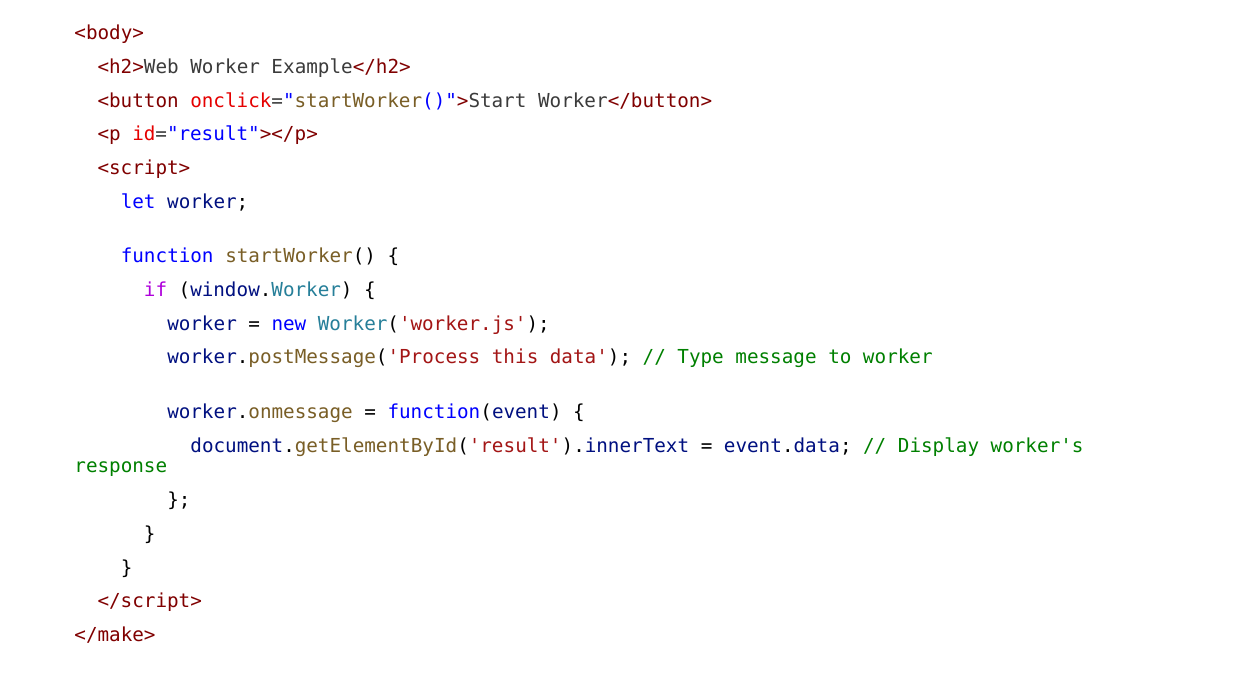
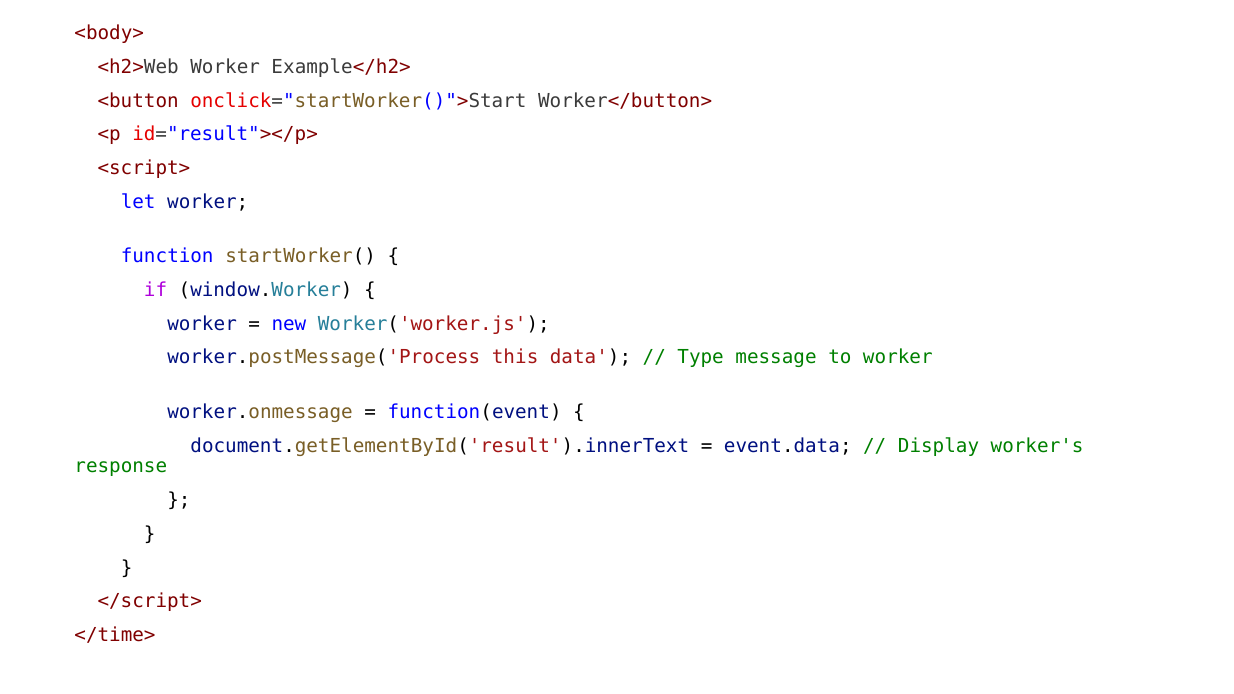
</make>: </make> -> </time>
